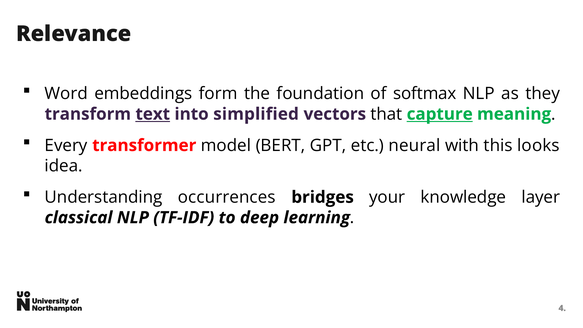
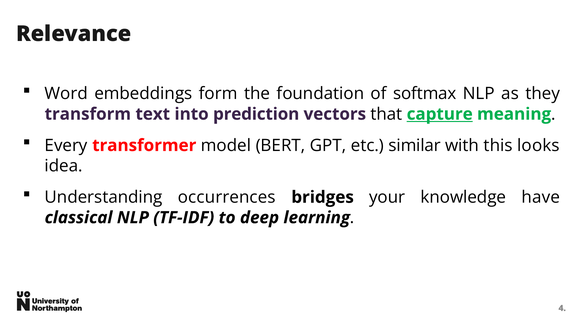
text underline: present -> none
simplified: simplified -> prediction
neural: neural -> similar
layer: layer -> have
